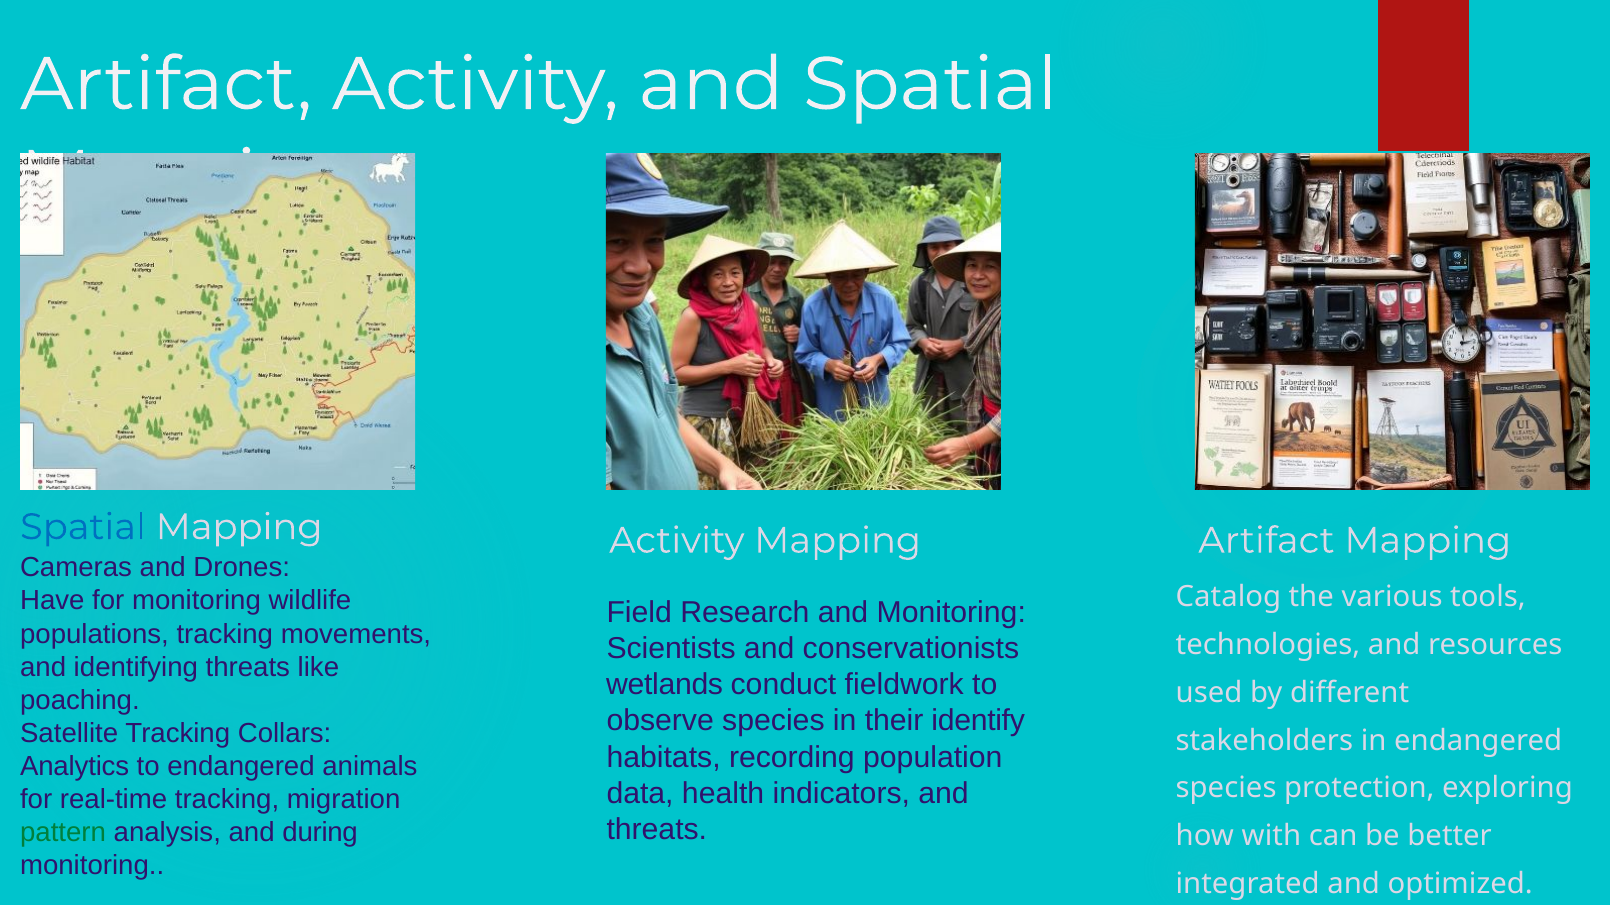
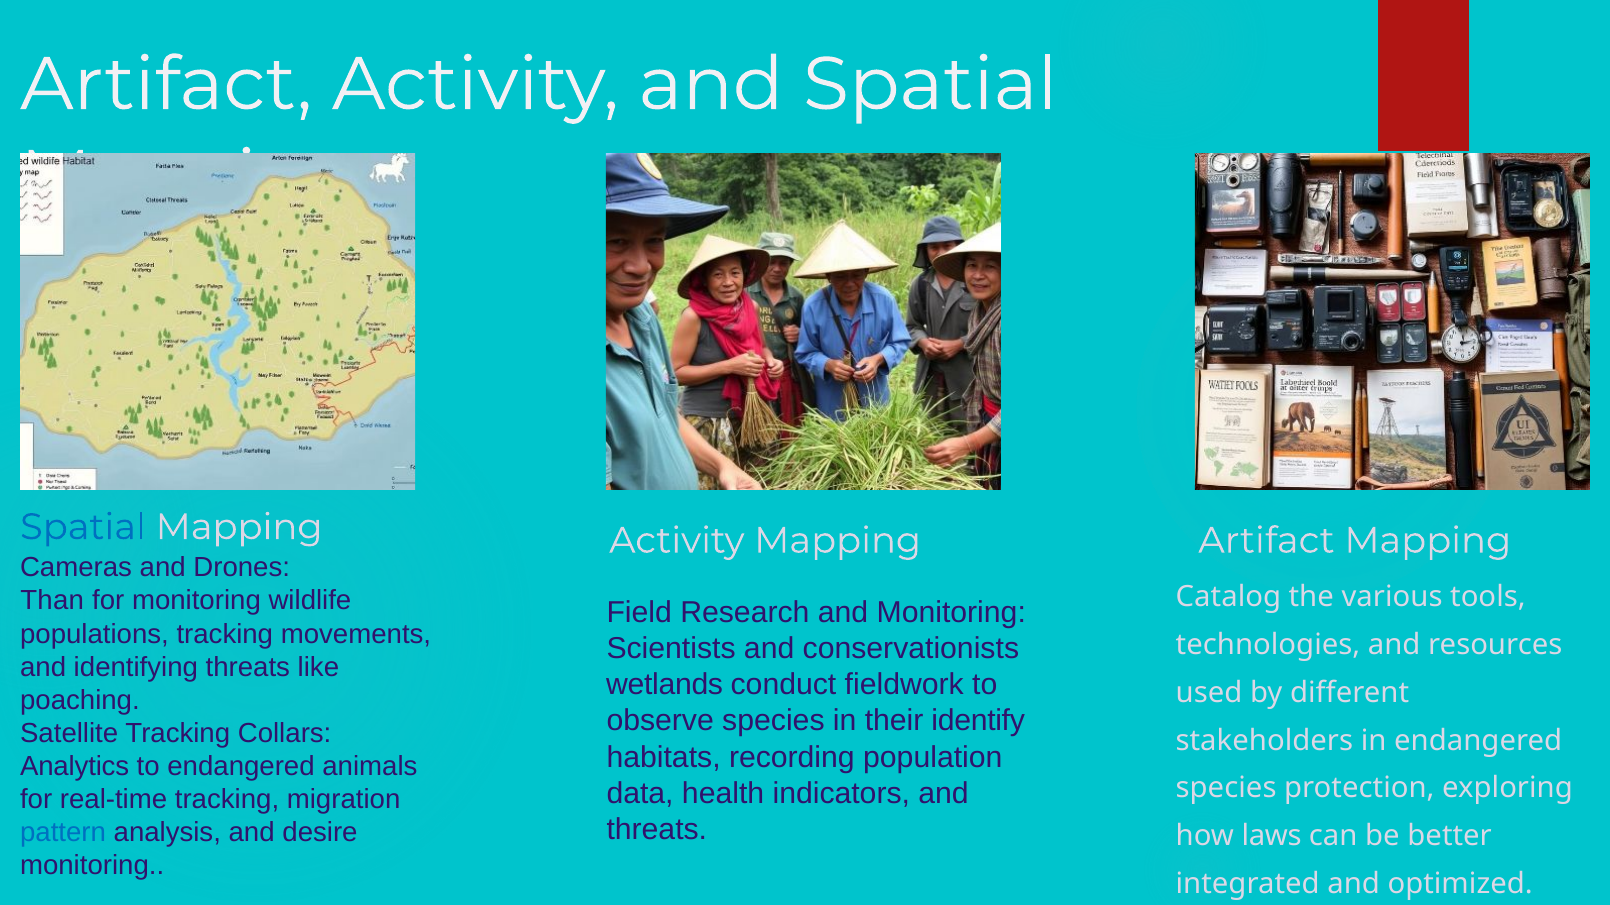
Have: Have -> Than
pattern colour: green -> blue
during: during -> desire
with: with -> laws
